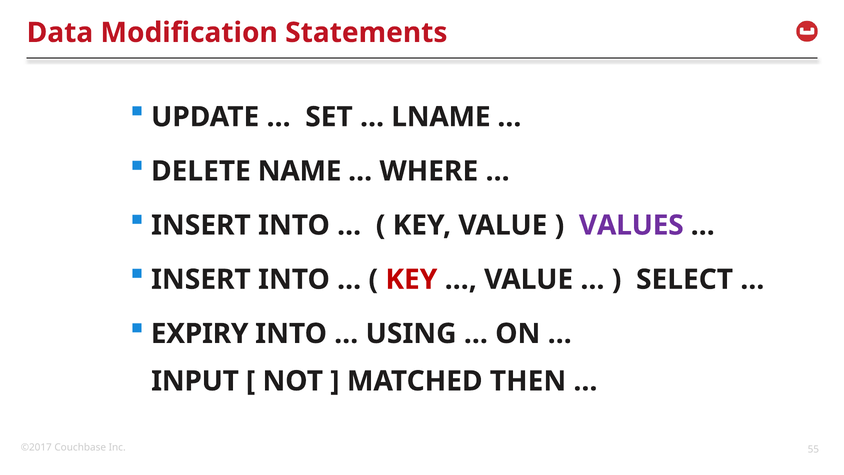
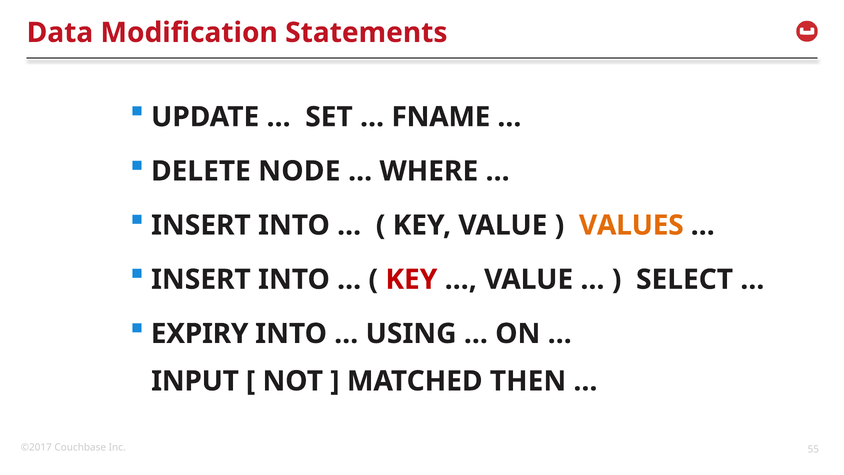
LNAME: LNAME -> FNAME
NAME: NAME -> NODE
VALUES colour: purple -> orange
